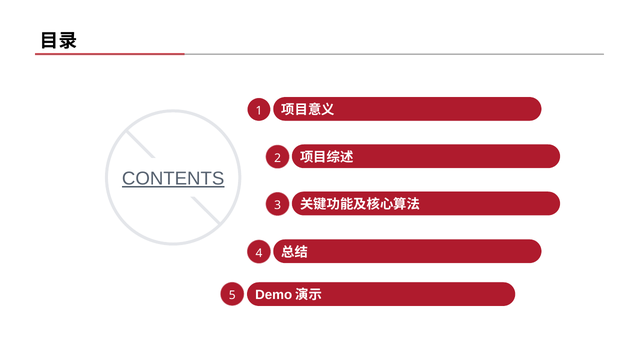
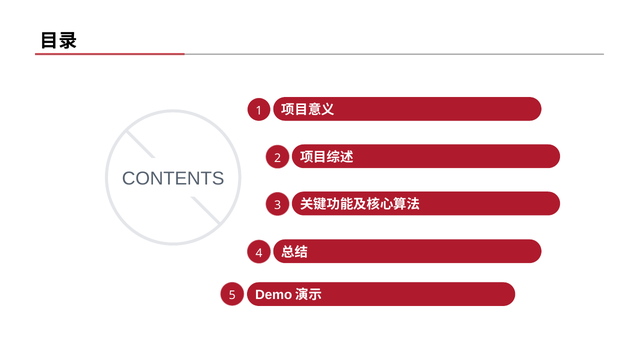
CONTENTS underline: present -> none
